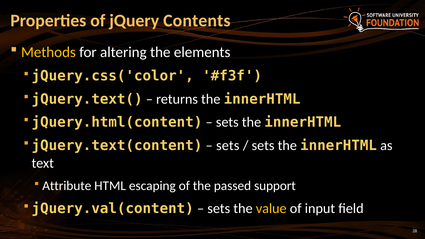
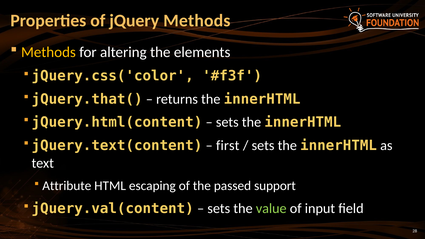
jQuery Contents: Contents -> Methods
jQuery.text(: jQuery.text( -> jQuery.that(
sets at (228, 146): sets -> first
value colour: yellow -> light green
